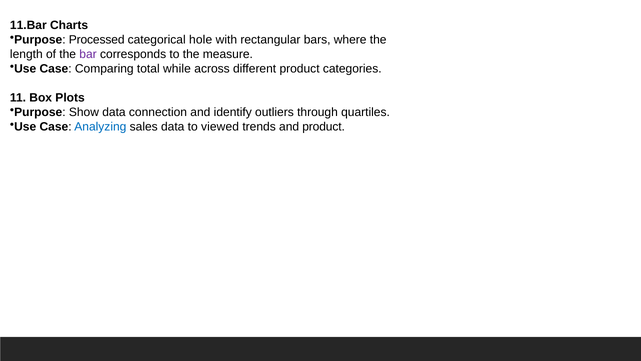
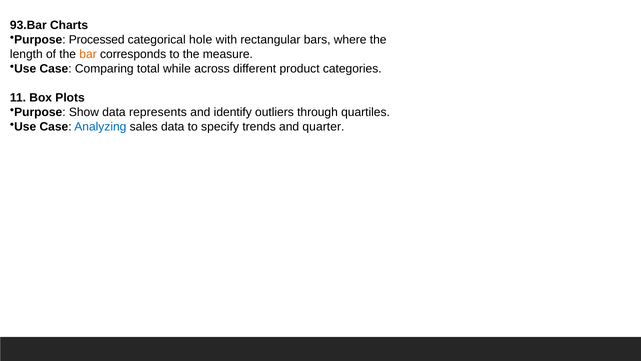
11.Bar: 11.Bar -> 93.Bar
bar colour: purple -> orange
connection: connection -> represents
viewed: viewed -> specify
and product: product -> quarter
